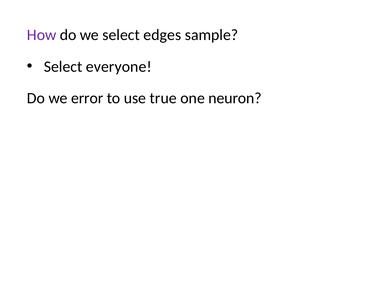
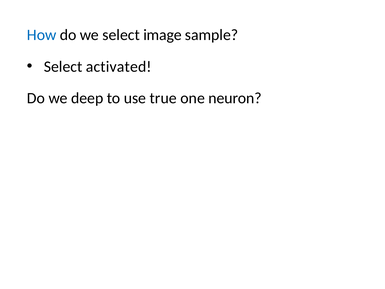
How colour: purple -> blue
edges: edges -> image
everyone: everyone -> activated
error: error -> deep
